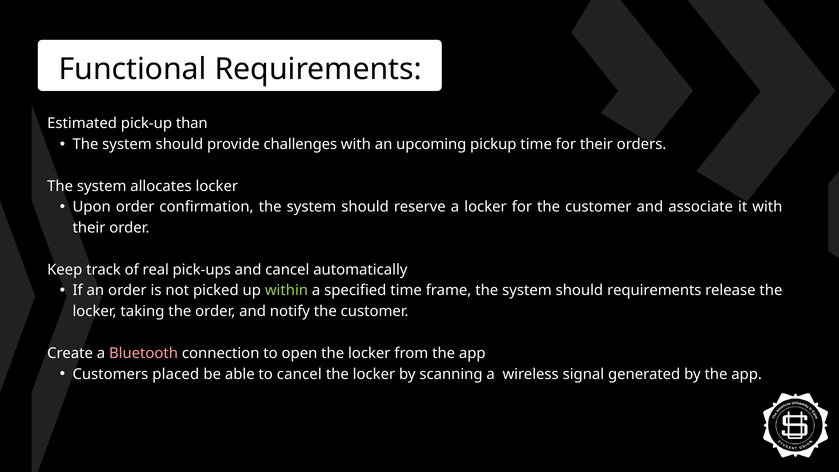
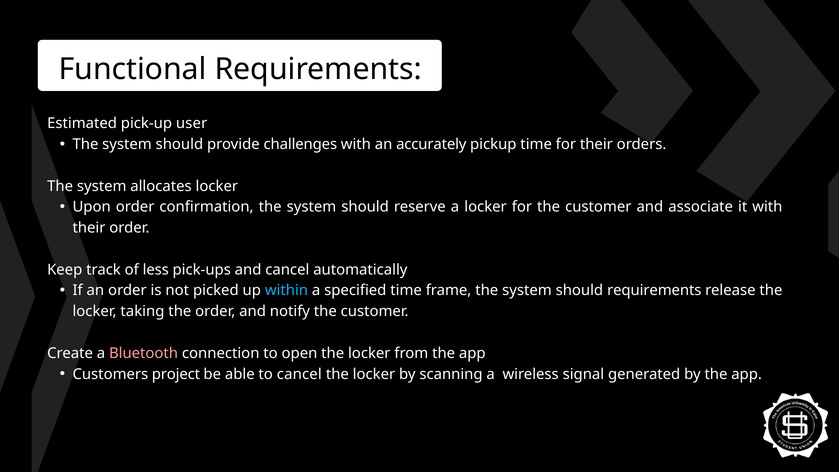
than: than -> user
upcoming: upcoming -> accurately
real: real -> less
within colour: light green -> light blue
placed: placed -> project
